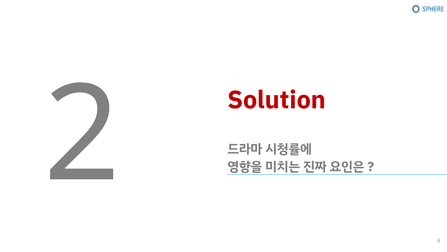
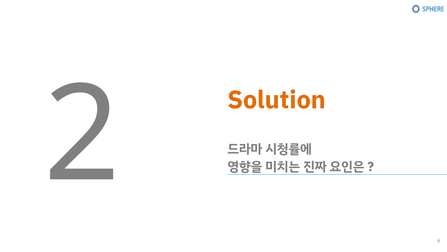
Solution colour: red -> orange
